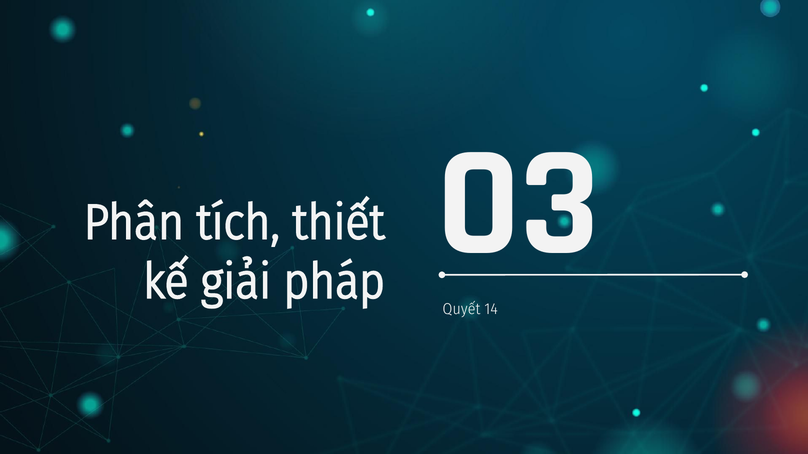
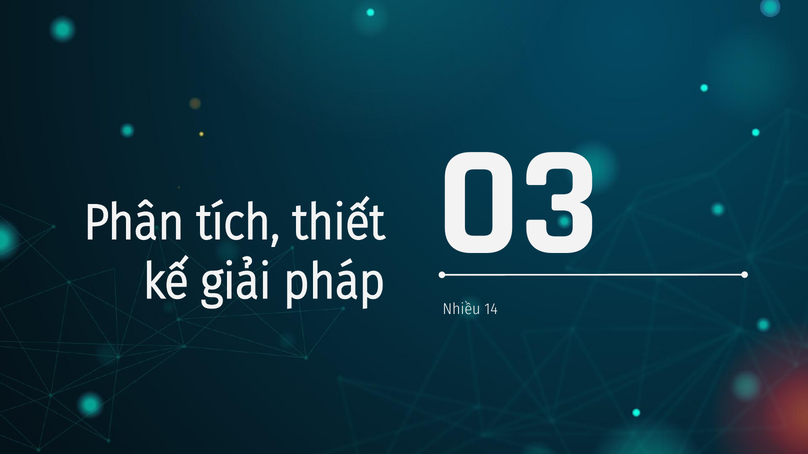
Quyết: Quyết -> Nhiều
